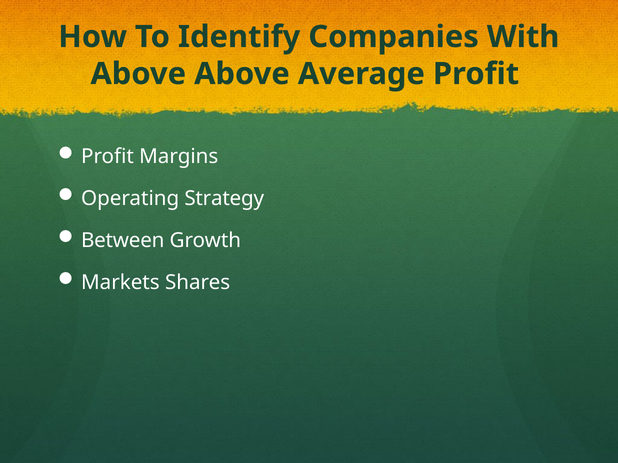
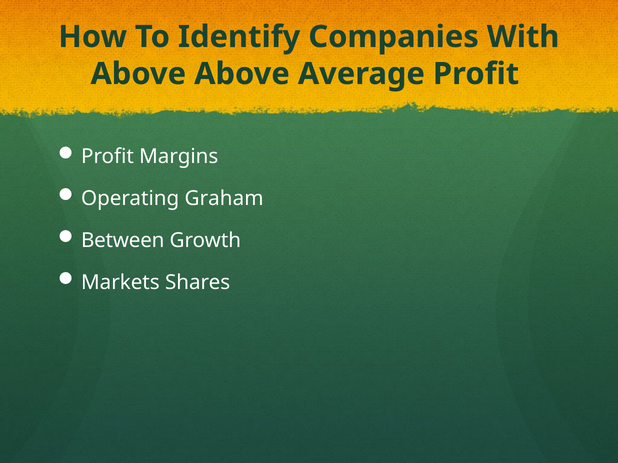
Strategy: Strategy -> Graham
